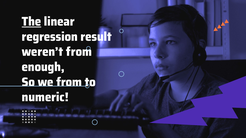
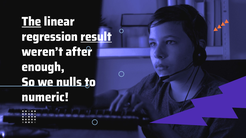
result underline: none -> present
weren’t from: from -> after
we from: from -> nulls
